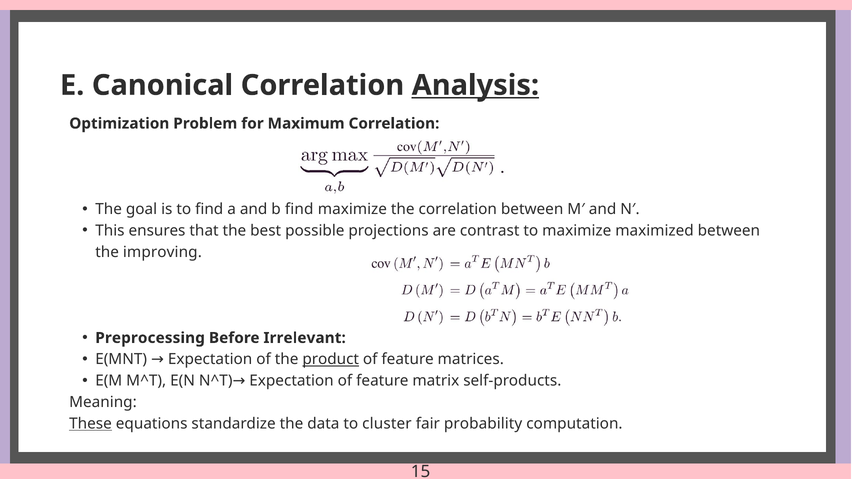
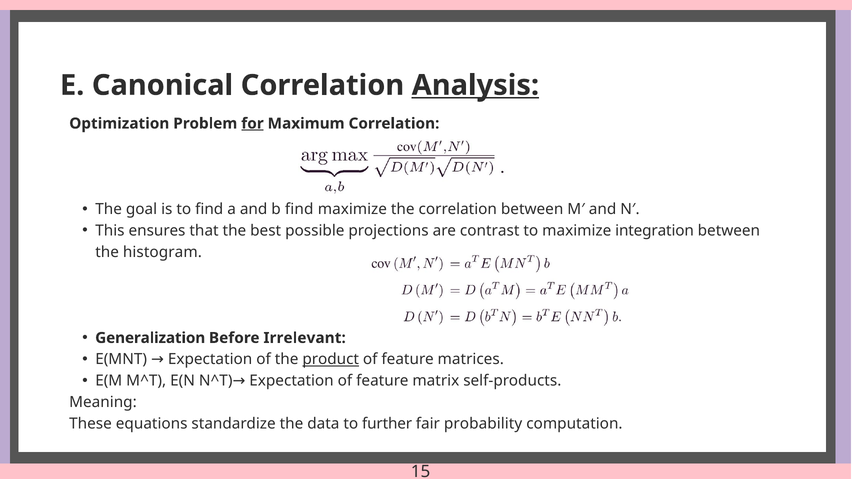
for underline: none -> present
maximized: maximized -> integration
improving: improving -> histogram
Preprocessing: Preprocessing -> Generalization
These underline: present -> none
cluster: cluster -> further
